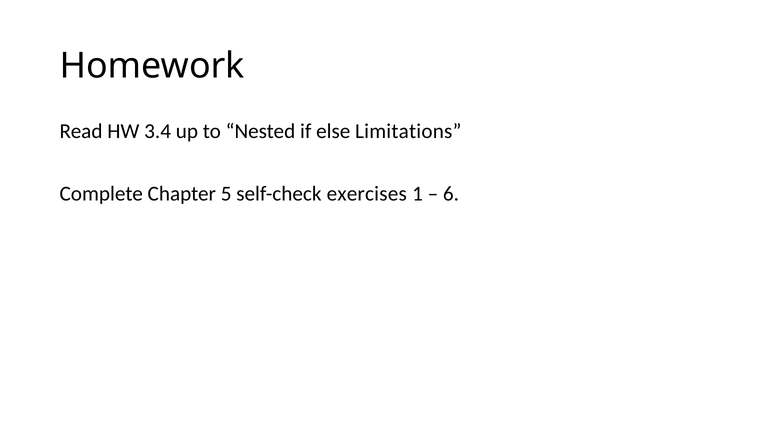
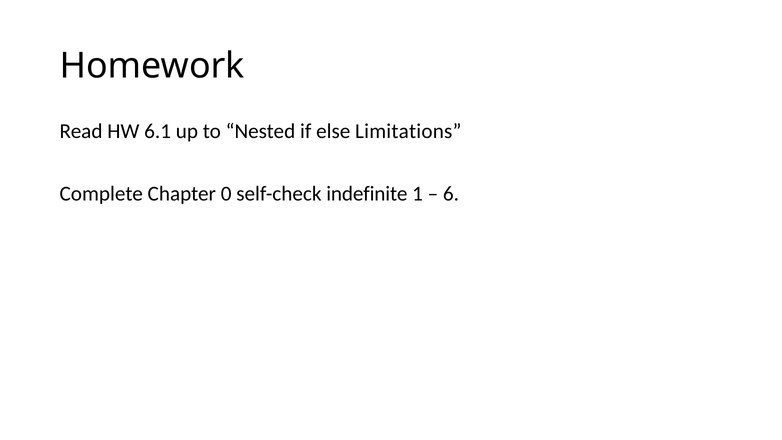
3.4: 3.4 -> 6.1
5: 5 -> 0
exercises: exercises -> indefinite
